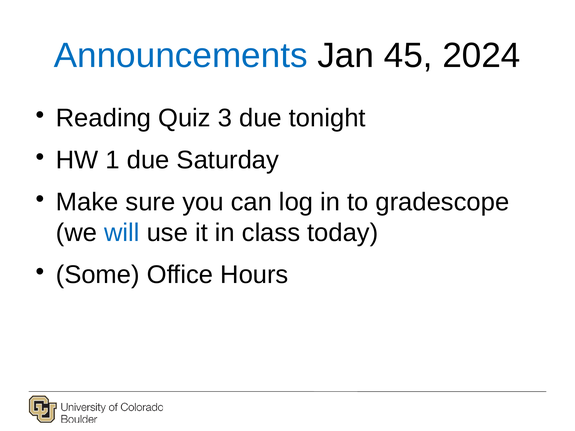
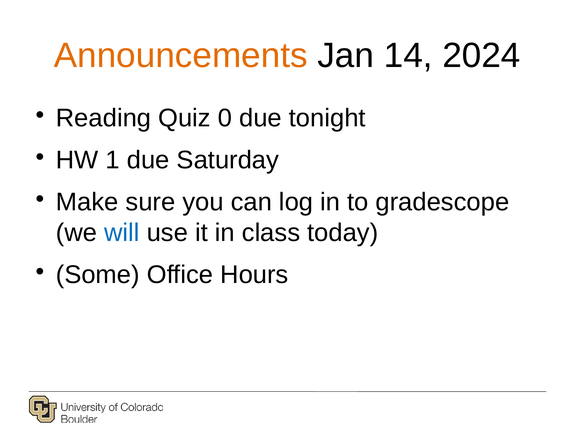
Announcements colour: blue -> orange
45: 45 -> 14
3: 3 -> 0
